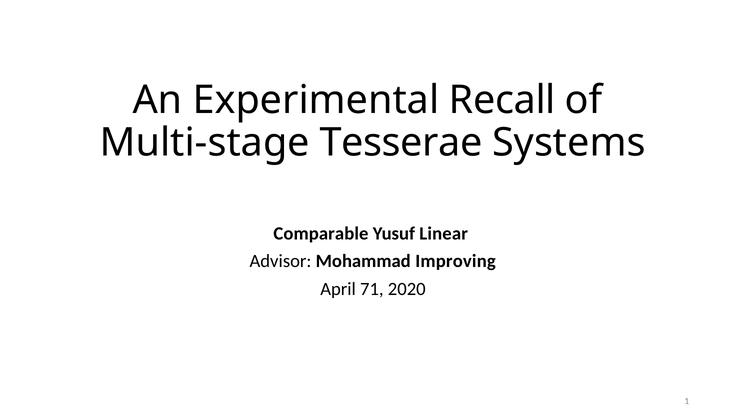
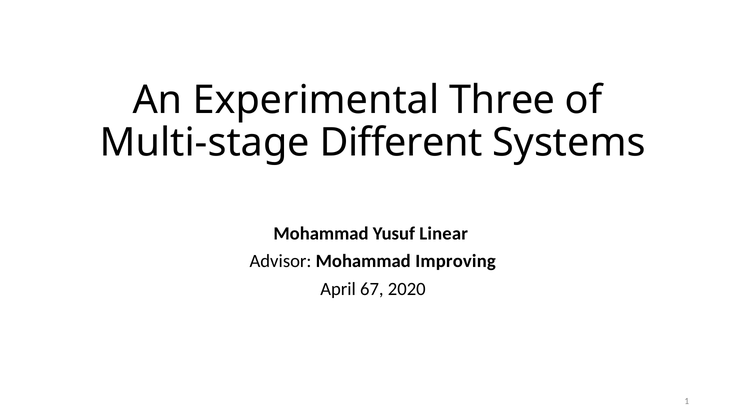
Recall: Recall -> Three
Tesserae: Tesserae -> Different
Comparable at (321, 233): Comparable -> Mohammad
71: 71 -> 67
